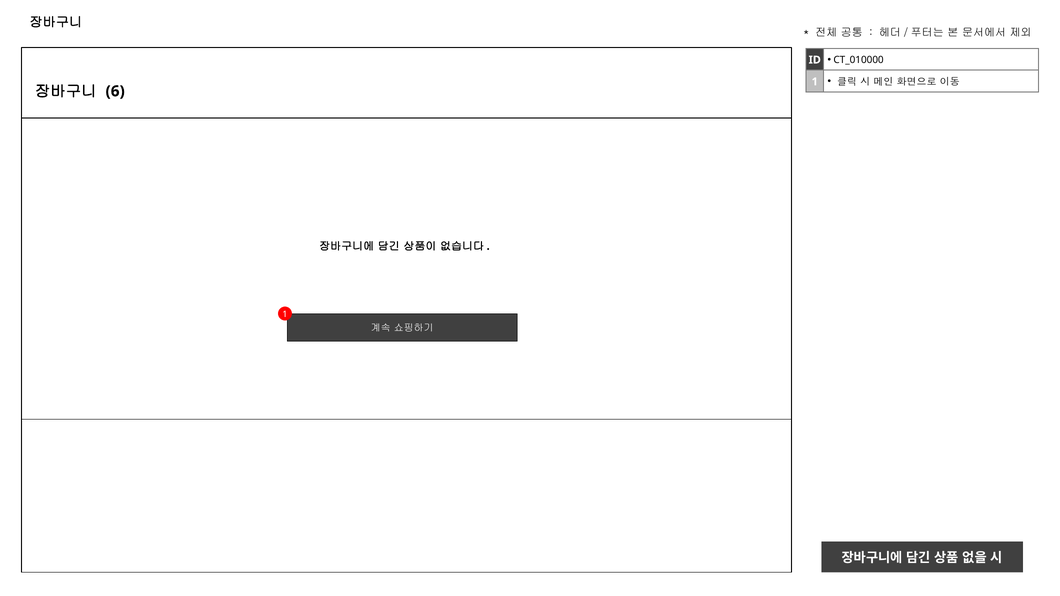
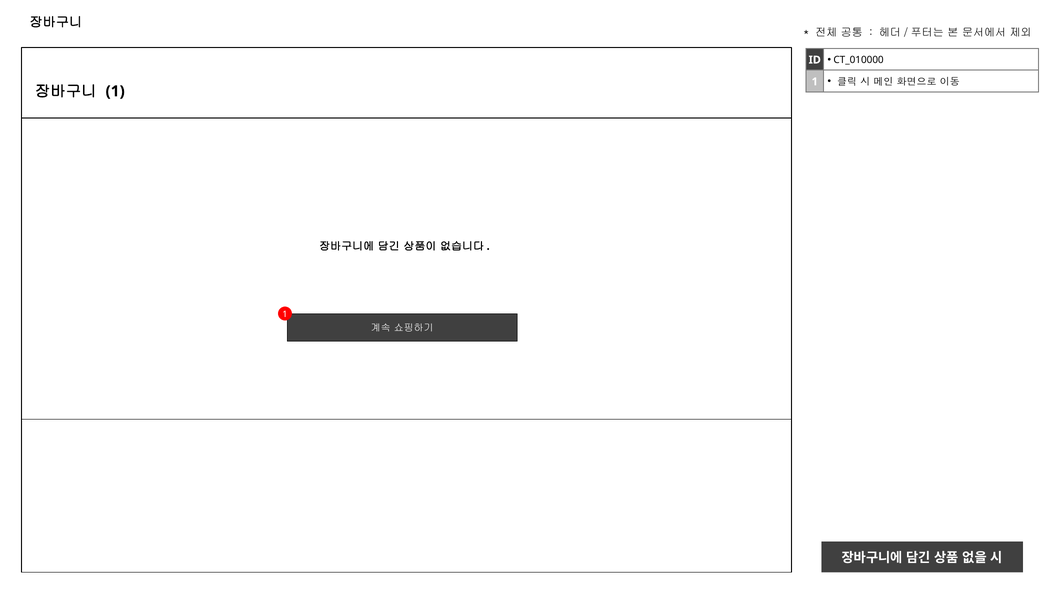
6 at (115, 91): 6 -> 1
